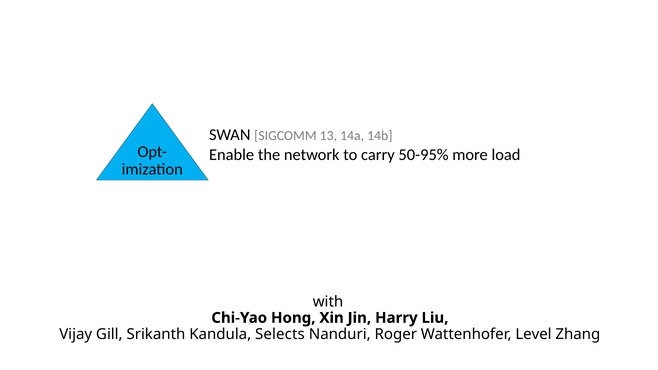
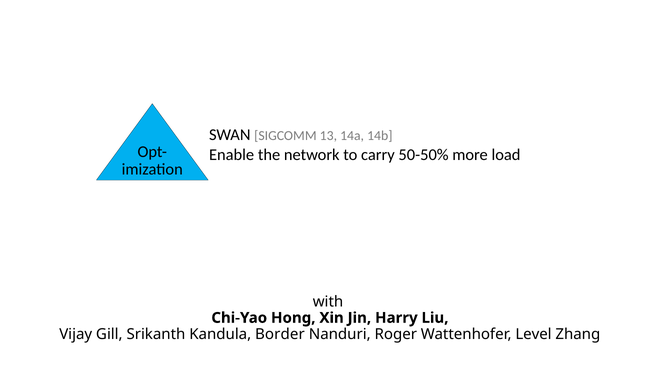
50-95%: 50-95% -> 50-50%
Selects: Selects -> Border
